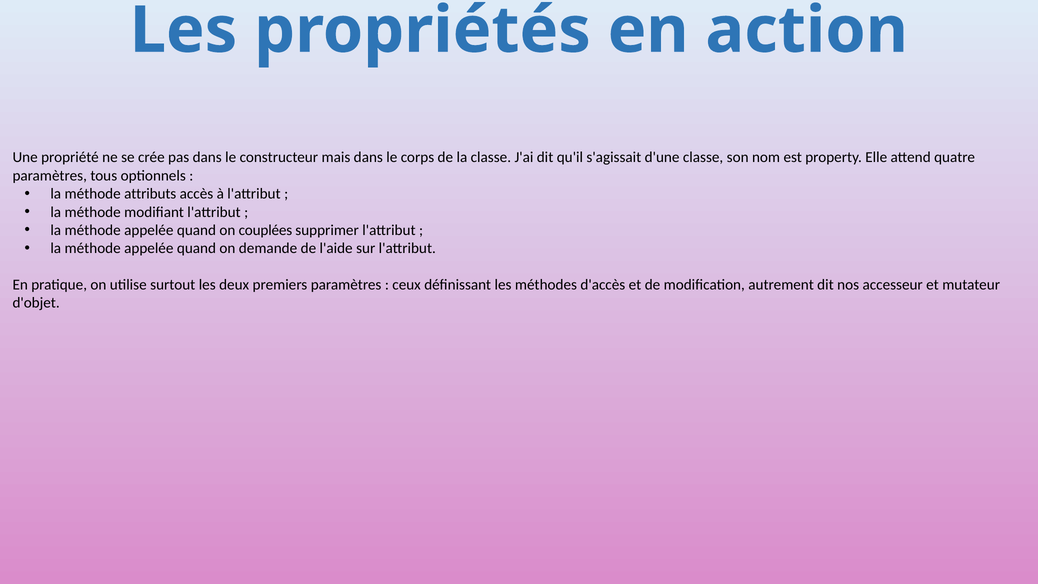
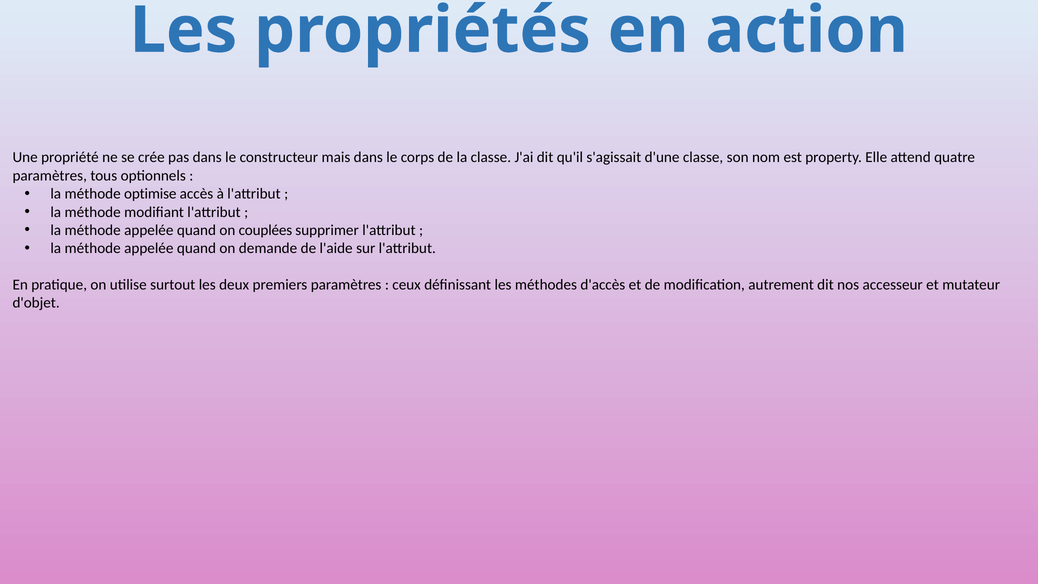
attributs: attributs -> optimise
